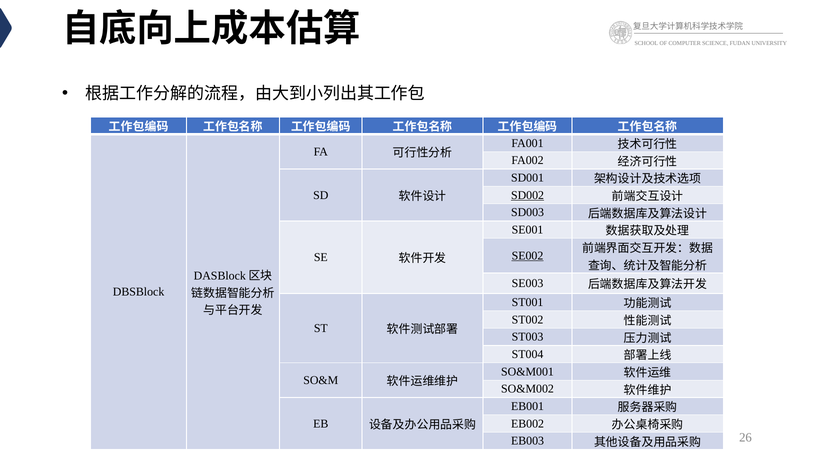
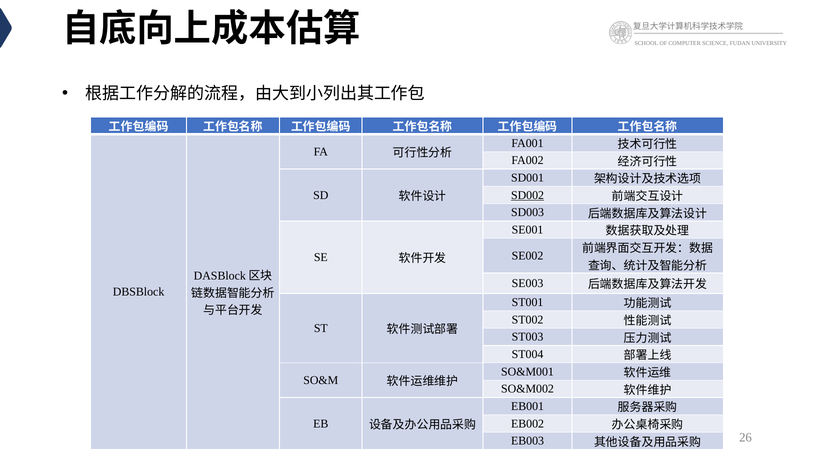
SE002 underline: present -> none
